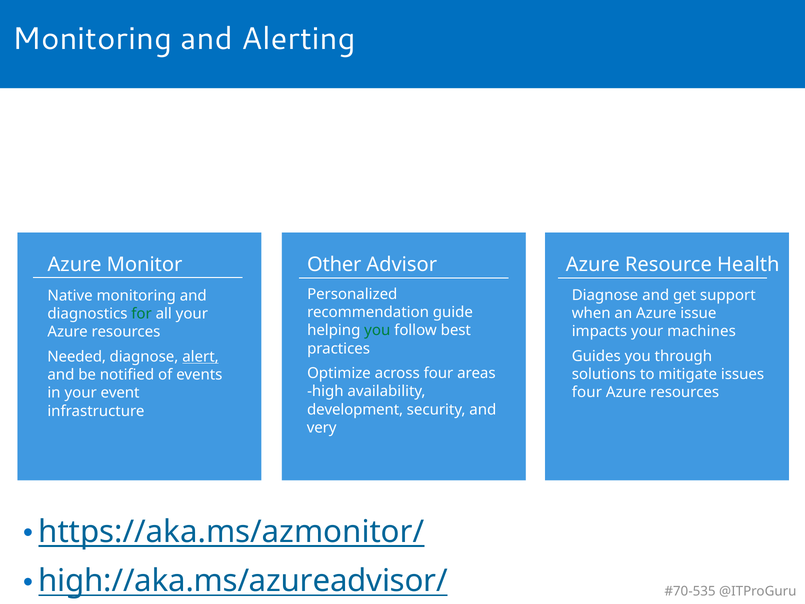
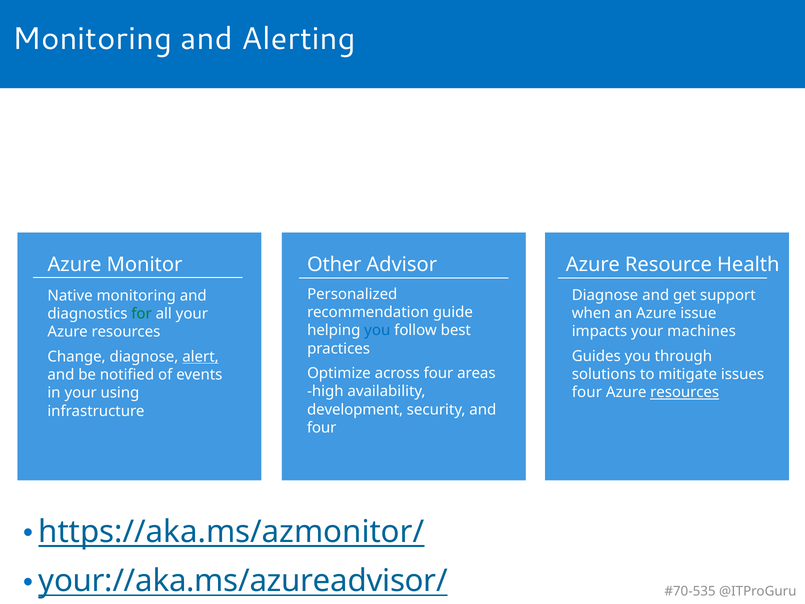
you at (377, 330) colour: green -> blue
Needed: Needed -> Change
resources at (685, 392) underline: none -> present
event: event -> using
very at (322, 428): very -> four
high://aka.ms/azureadvisor/: high://aka.ms/azureadvisor/ -> your://aka.ms/azureadvisor/
